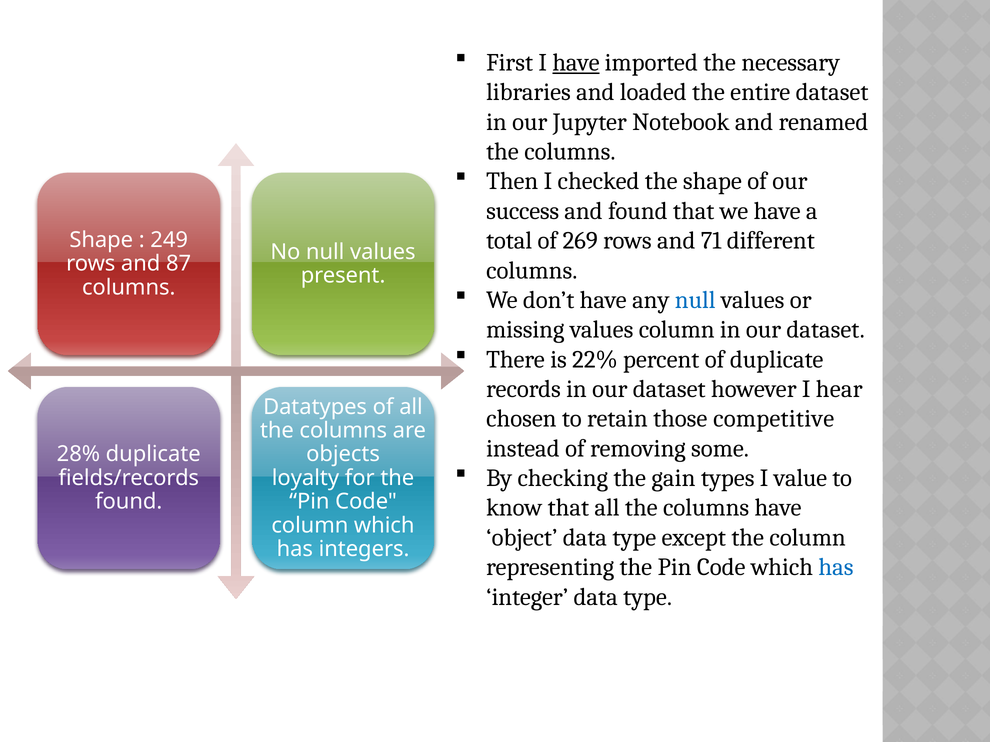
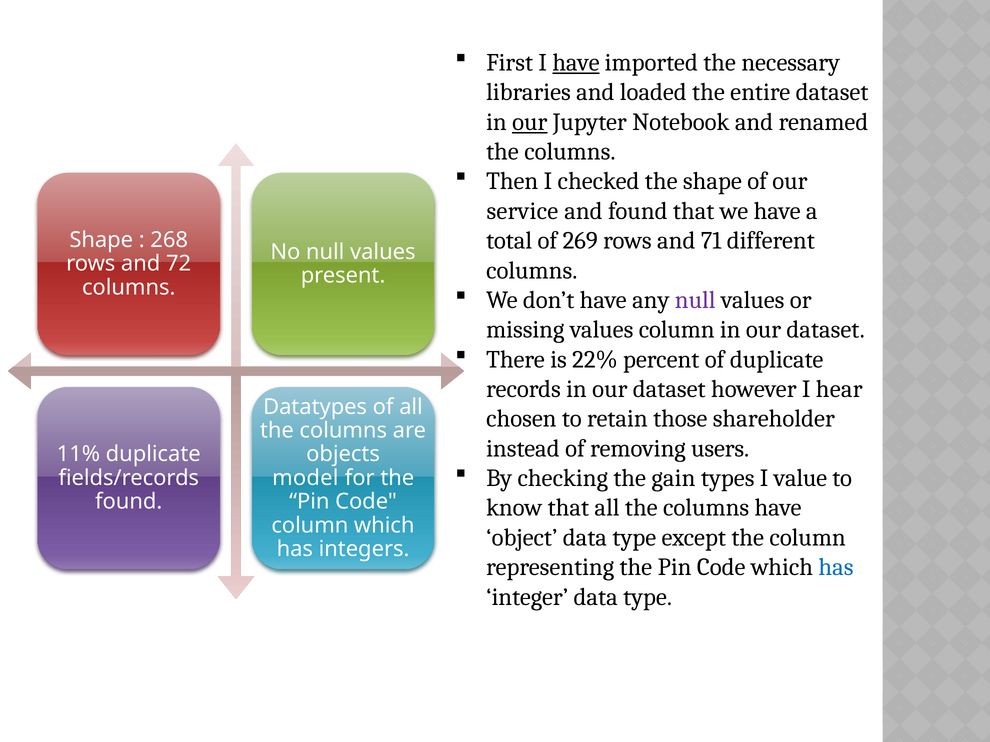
our at (530, 122) underline: none -> present
success: success -> service
249: 249 -> 268
87: 87 -> 72
null at (695, 300) colour: blue -> purple
competitive: competitive -> shareholder
some: some -> users
28%: 28% -> 11%
loyalty: loyalty -> model
